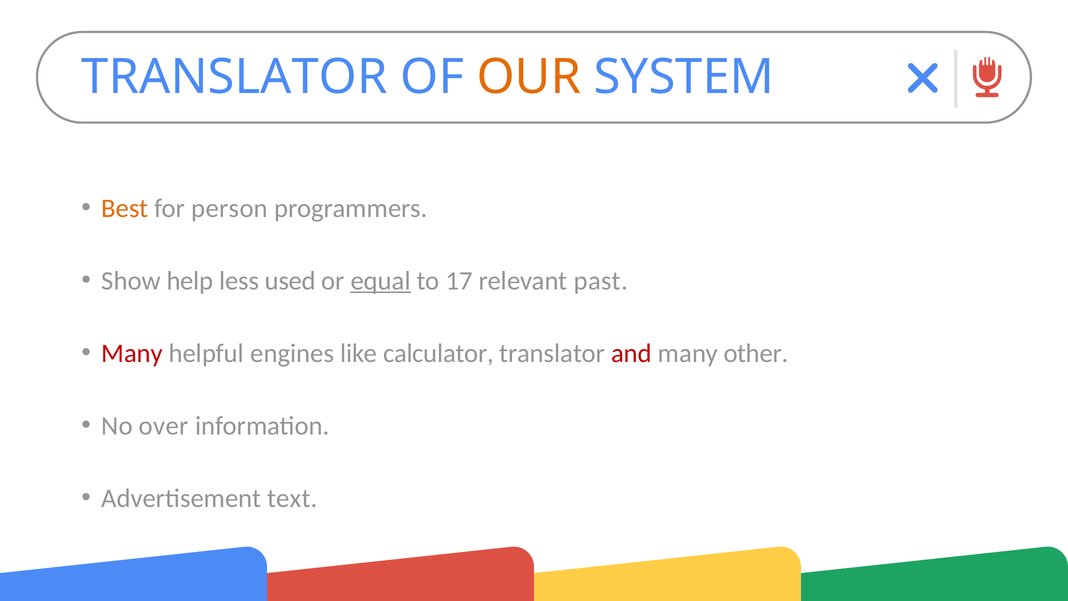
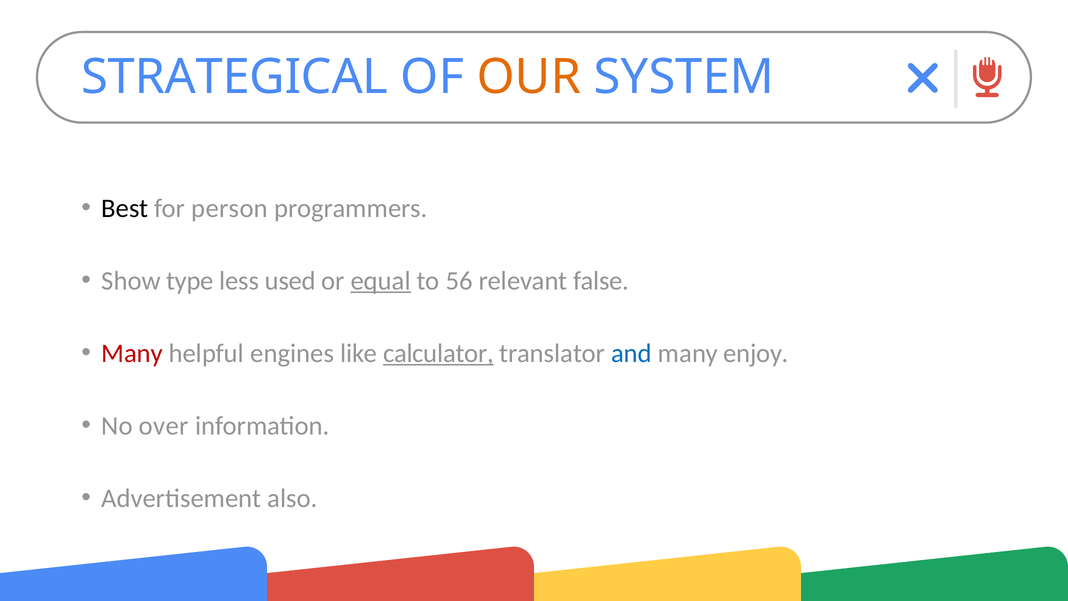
TRANSLATOR at (235, 77): TRANSLATOR -> STRATEGICAL
Best colour: orange -> black
help: help -> type
17: 17 -> 56
past: past -> false
calculator underline: none -> present
and colour: red -> blue
other: other -> enjoy
text: text -> also
